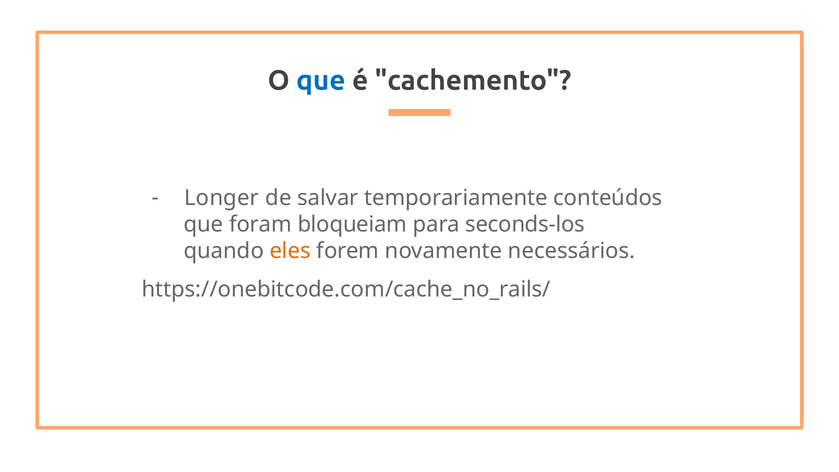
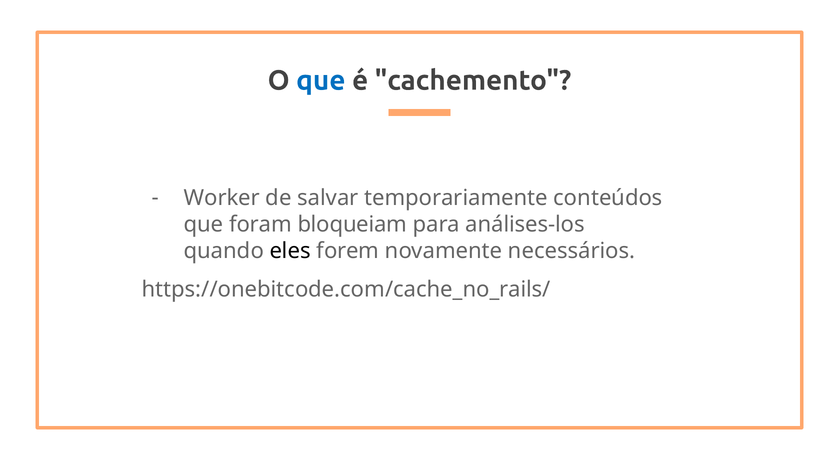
Longer: Longer -> Worker
seconds-los: seconds-los -> análises-los
eles colour: orange -> black
